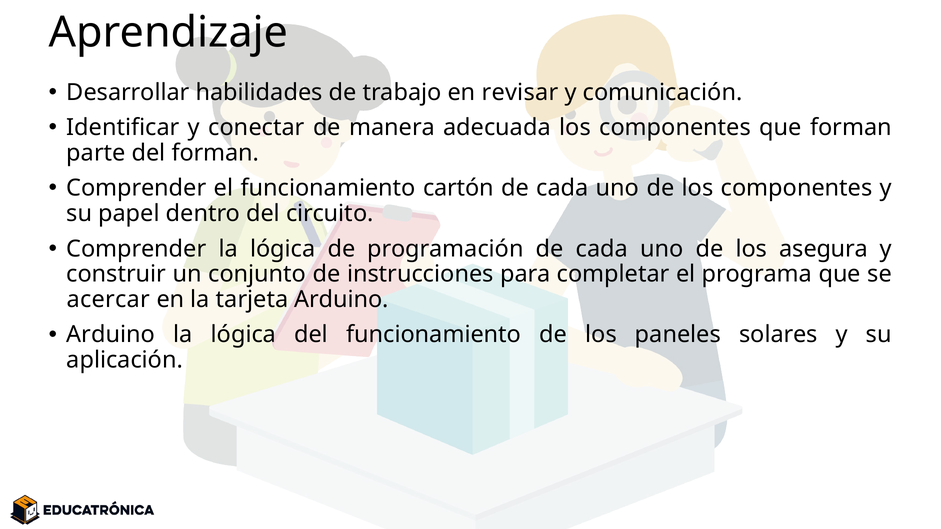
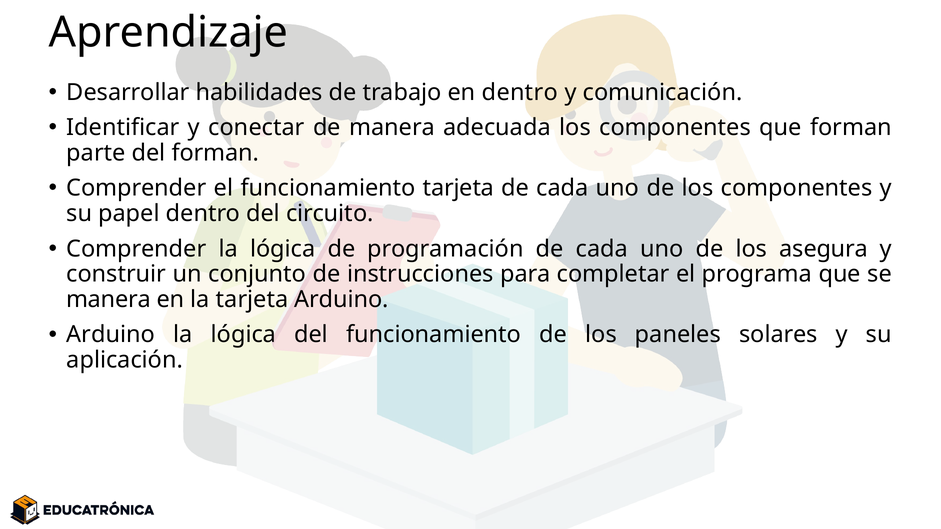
en revisar: revisar -> dentro
funcionamiento cartón: cartón -> tarjeta
acercar at (108, 300): acercar -> manera
